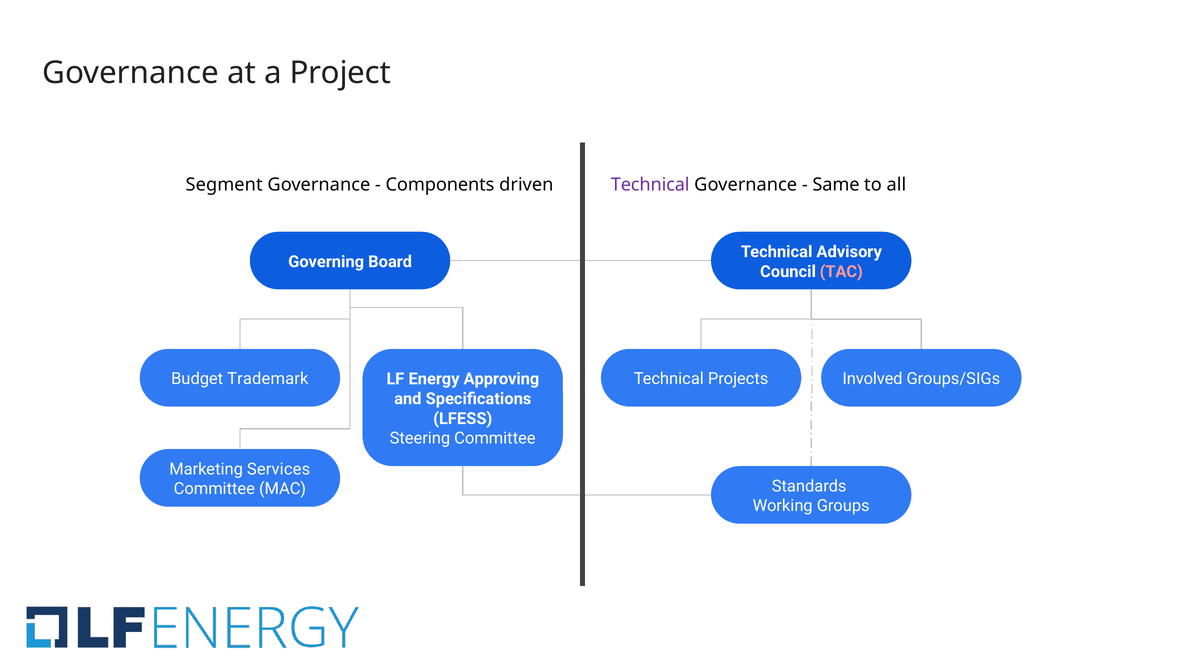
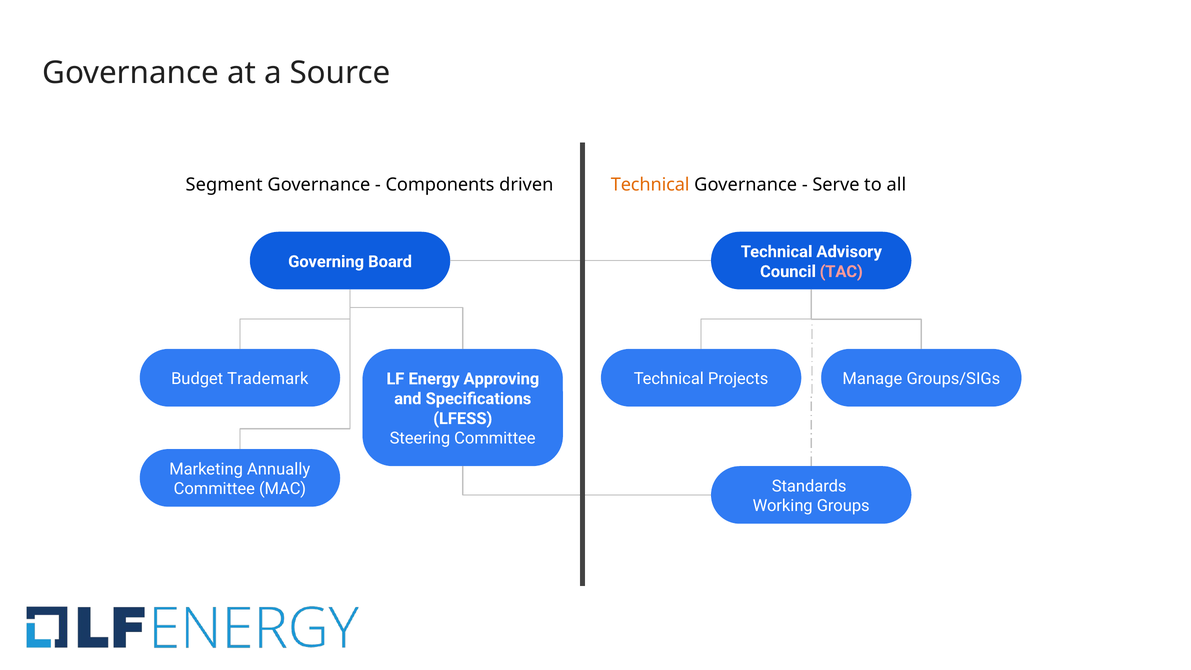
Project: Project -> Source
Technical at (650, 185) colour: purple -> orange
Same: Same -> Serve
Involved: Involved -> Manage
Services: Services -> Annually
